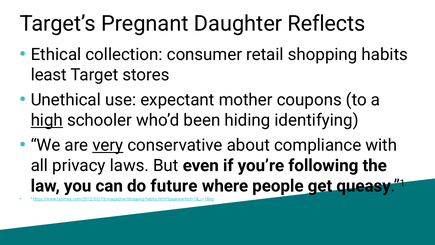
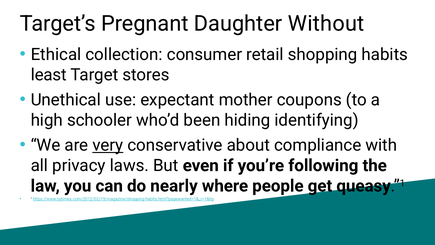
Reflects: Reflects -> Without
high underline: present -> none
future: future -> nearly
